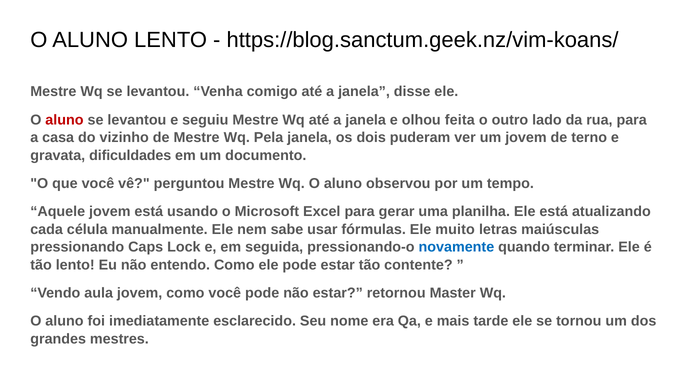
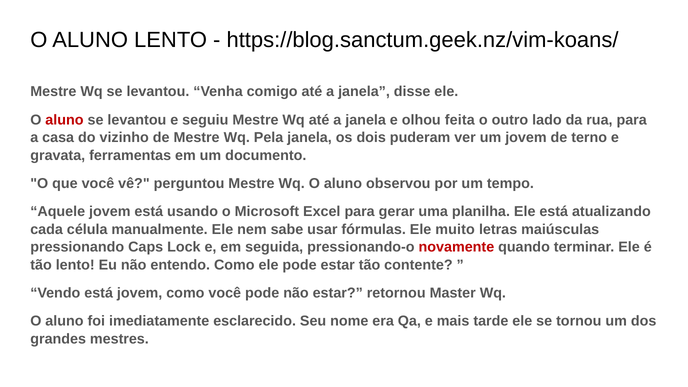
dificuldades: dificuldades -> ferramentas
novamente colour: blue -> red
Vendo aula: aula -> está
